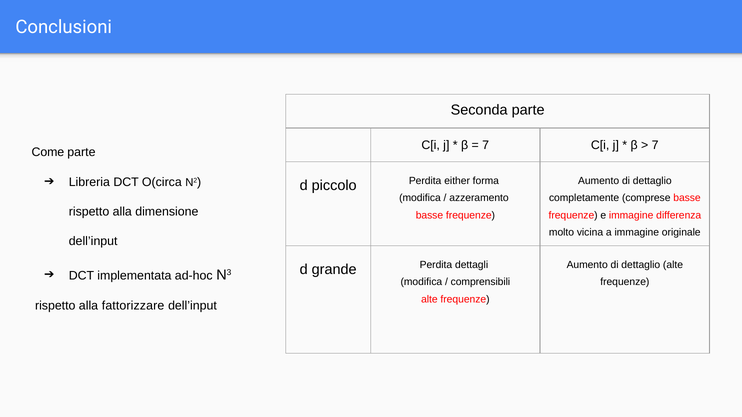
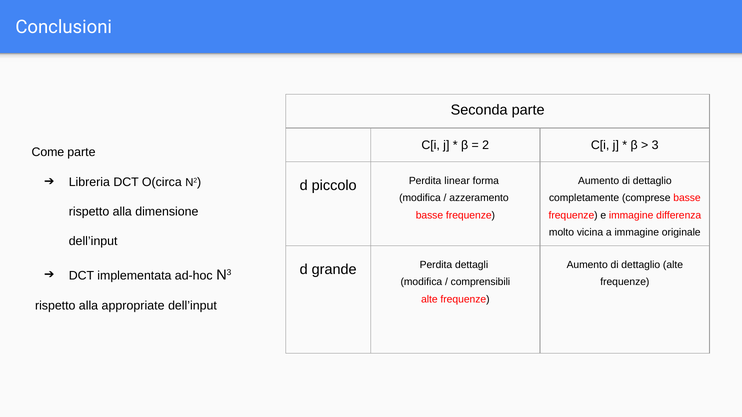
7 at (486, 145): 7 -> 2
7 at (655, 145): 7 -> 3
either: either -> linear
fattorizzare: fattorizzare -> appropriate
